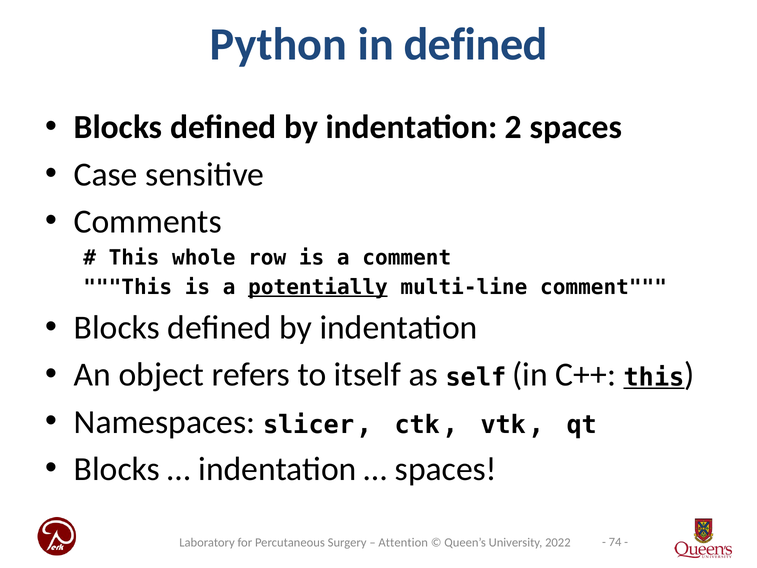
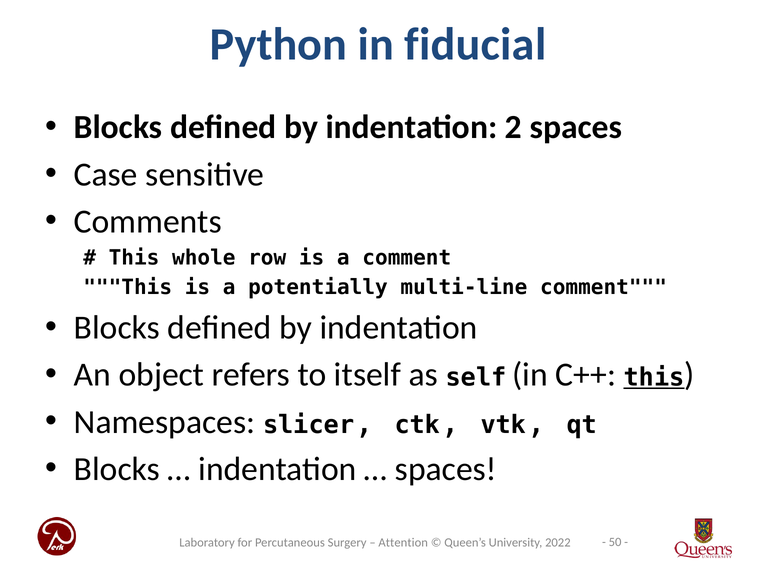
in defined: defined -> fiducial
potentially underline: present -> none
74: 74 -> 50
